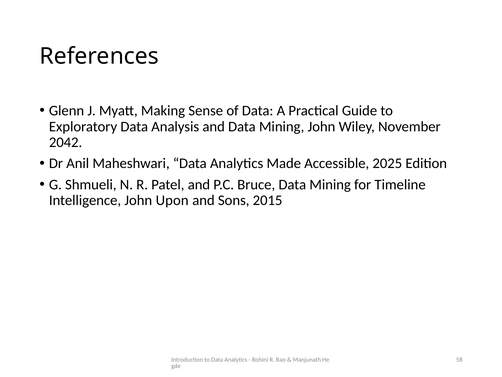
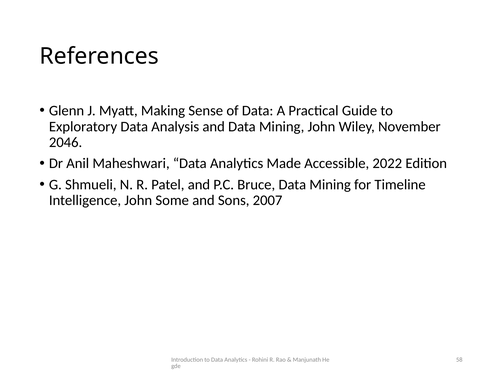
2042: 2042 -> 2046
2025: 2025 -> 2022
Upon: Upon -> Some
2015: 2015 -> 2007
